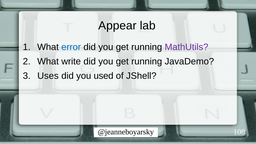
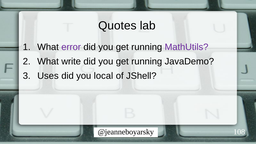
Appear: Appear -> Quotes
error colour: blue -> purple
used: used -> local
